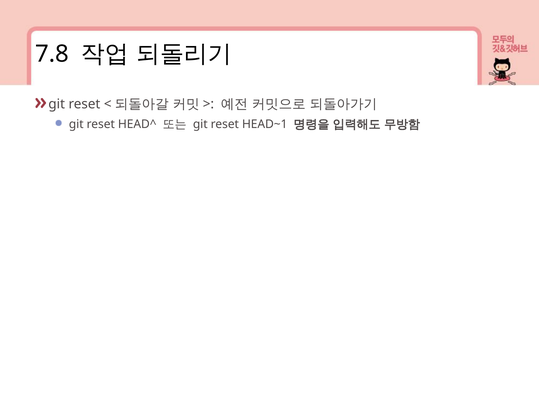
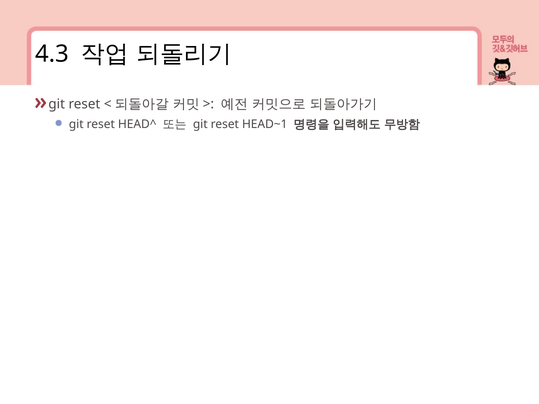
7.8: 7.8 -> 4.3
